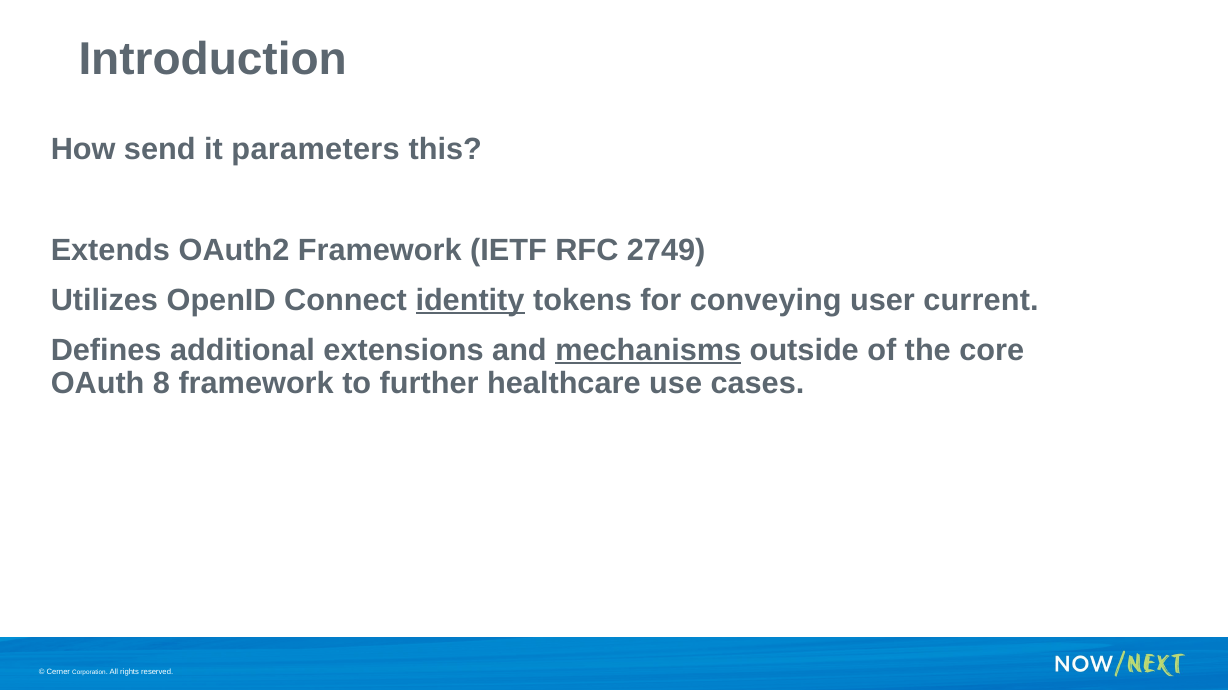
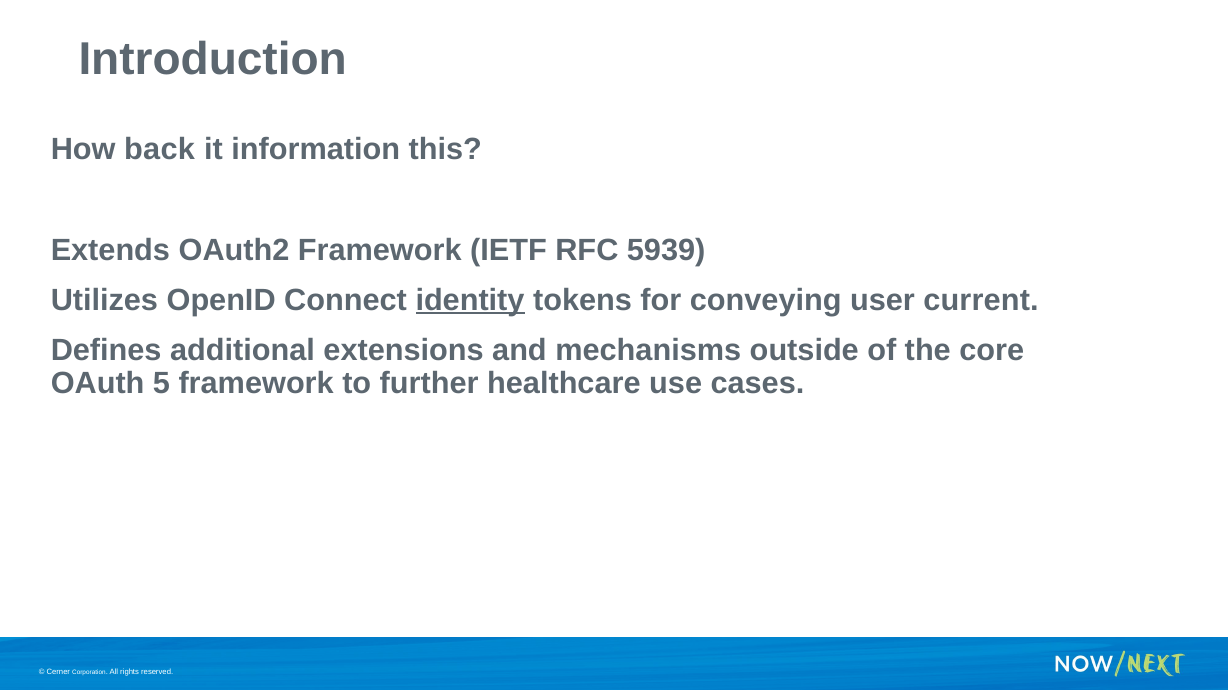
send: send -> back
parameters: parameters -> information
2749: 2749 -> 5939
mechanisms underline: present -> none
8: 8 -> 5
